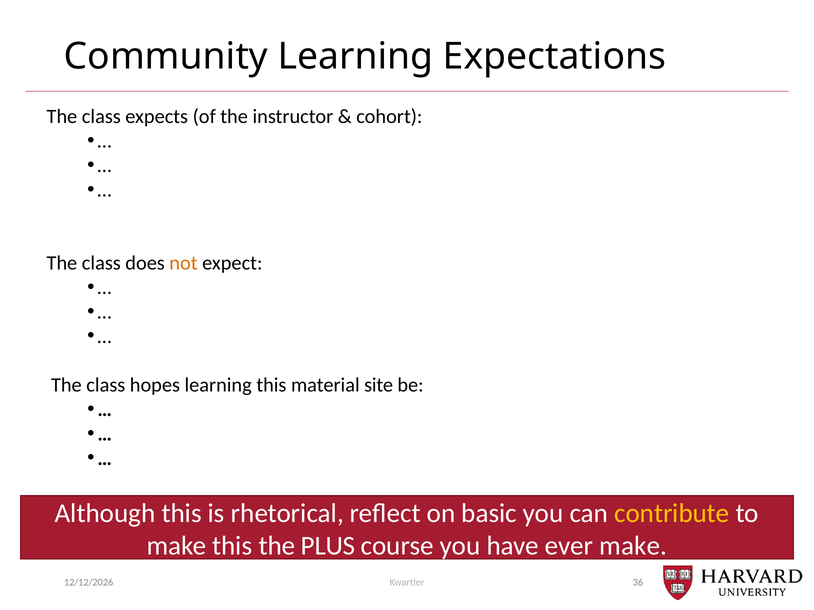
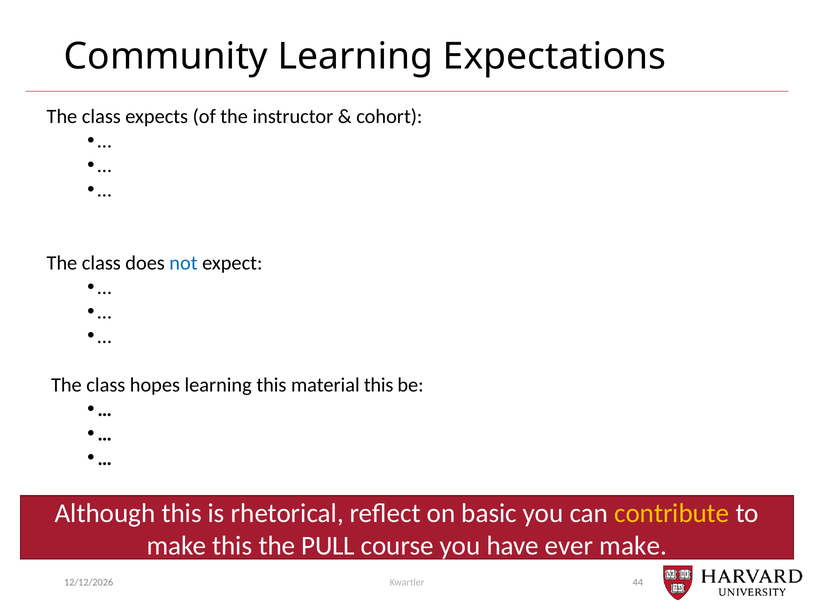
not colour: orange -> blue
material site: site -> this
PLUS: PLUS -> PULL
36: 36 -> 44
